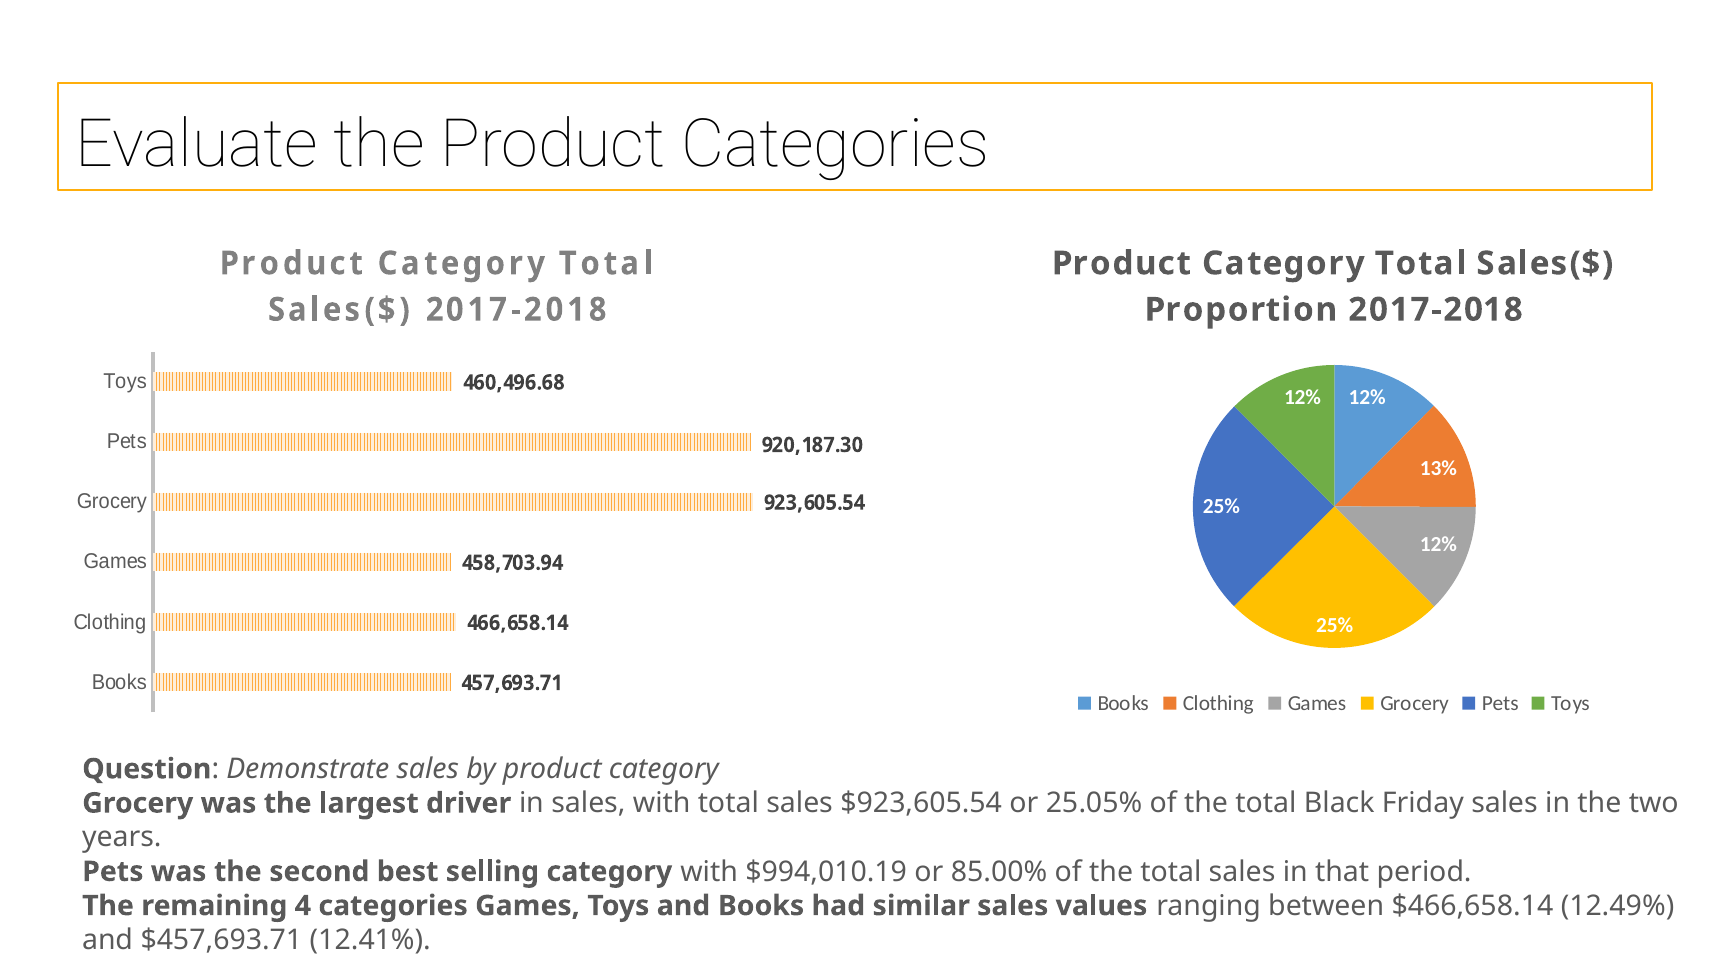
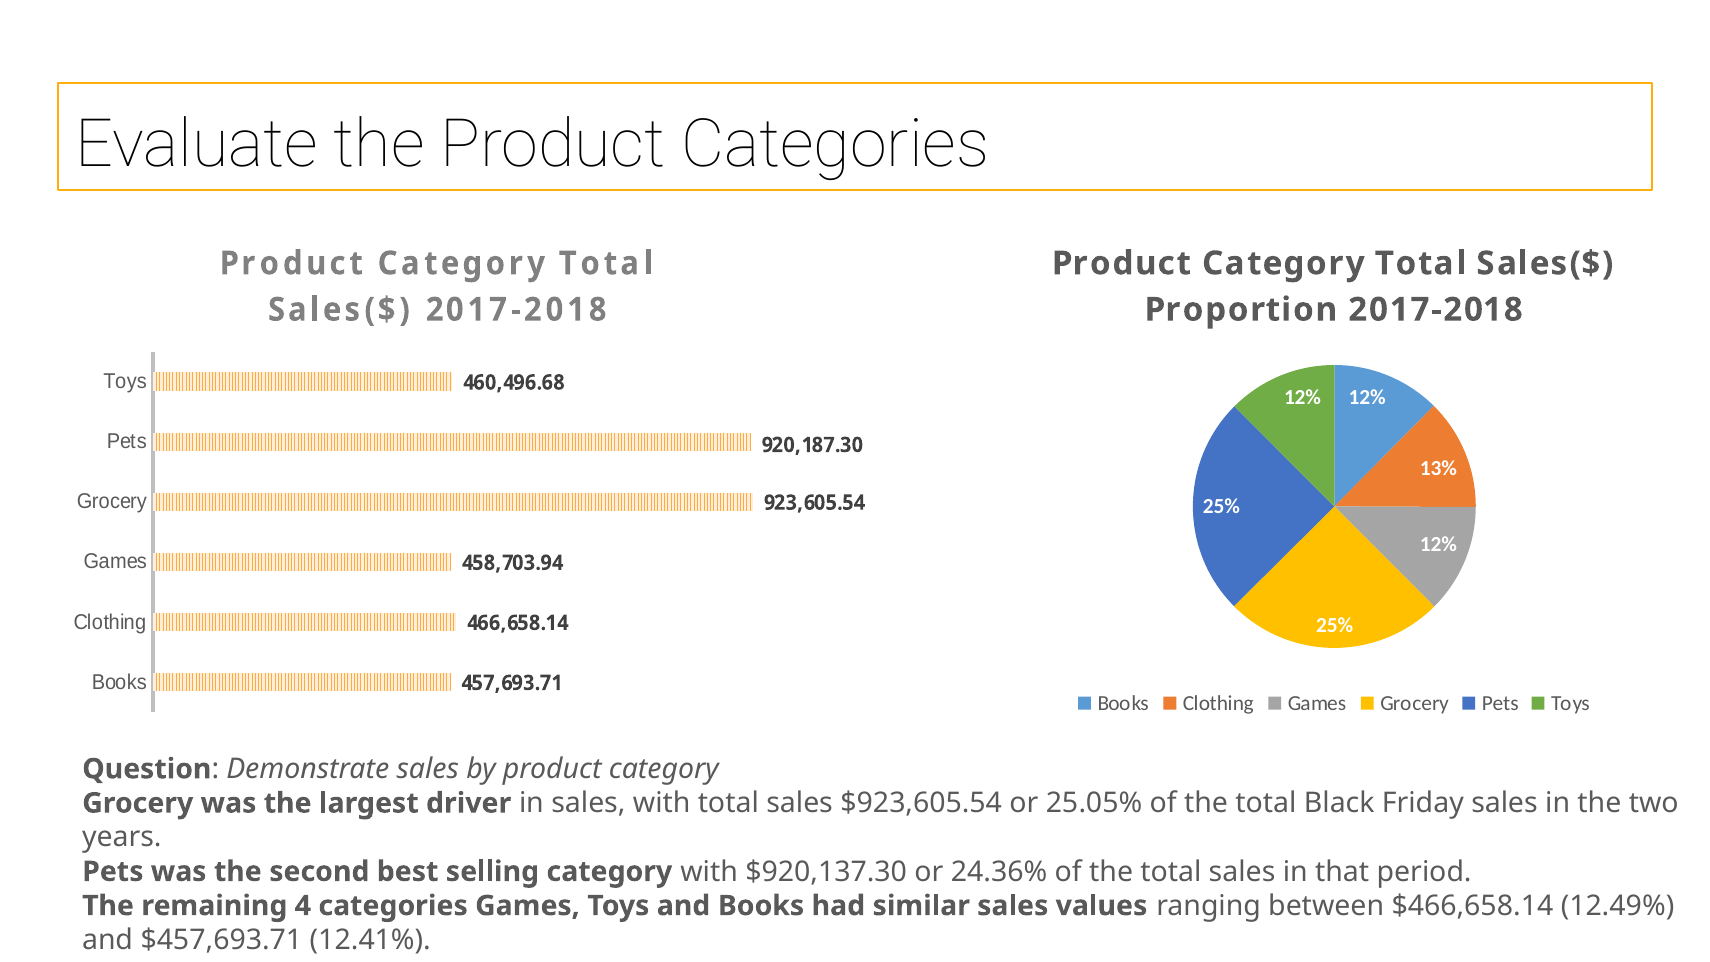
$994,010.19: $994,010.19 -> $920,137.30
85.00%: 85.00% -> 24.36%
